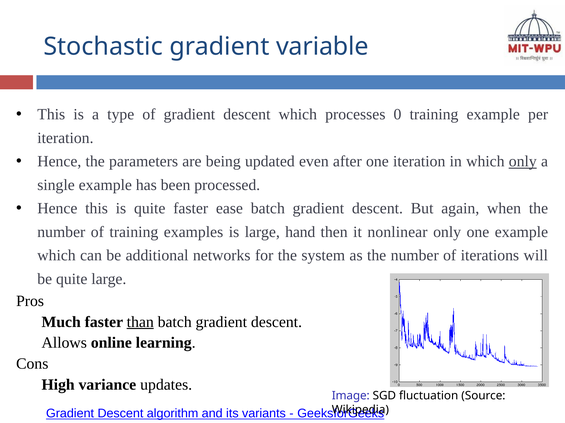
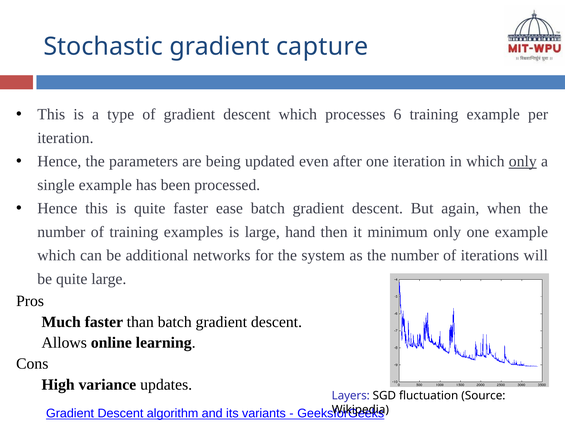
variable: variable -> capture
0: 0 -> 6
nonlinear: nonlinear -> minimum
than underline: present -> none
Image: Image -> Layers
